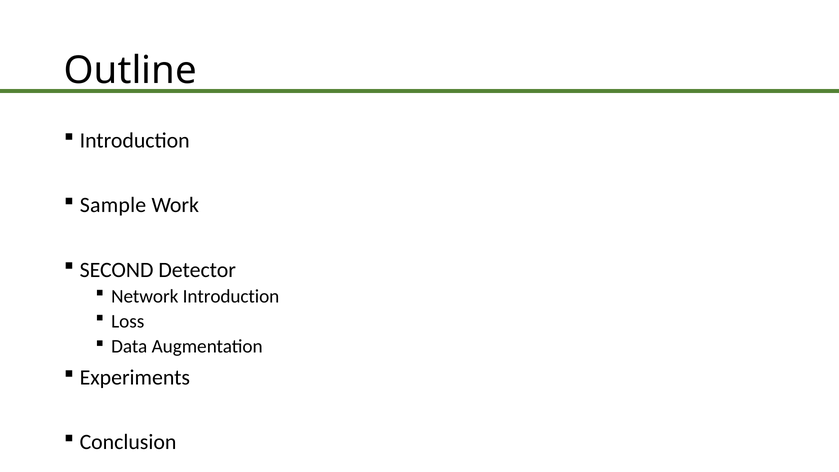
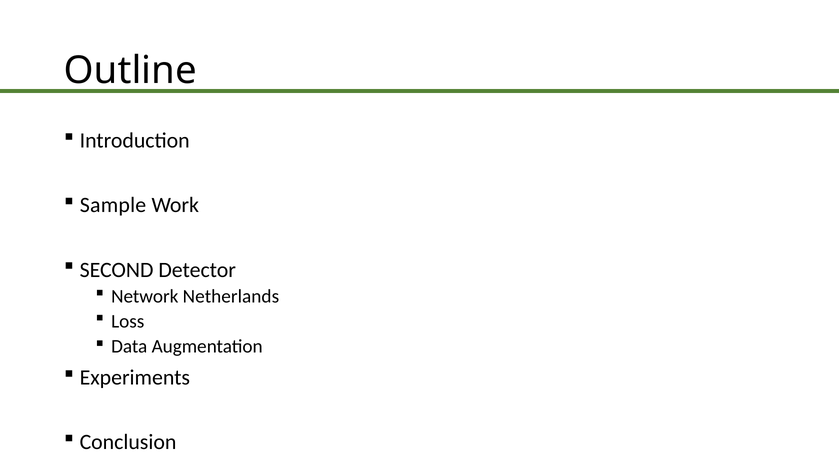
Network Introduction: Introduction -> Netherlands
